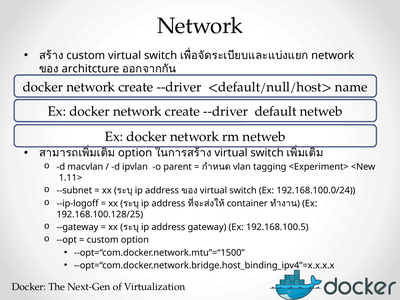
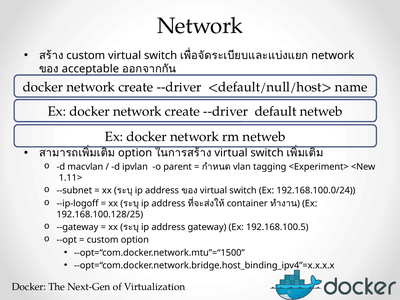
architcture: architcture -> acceptable
